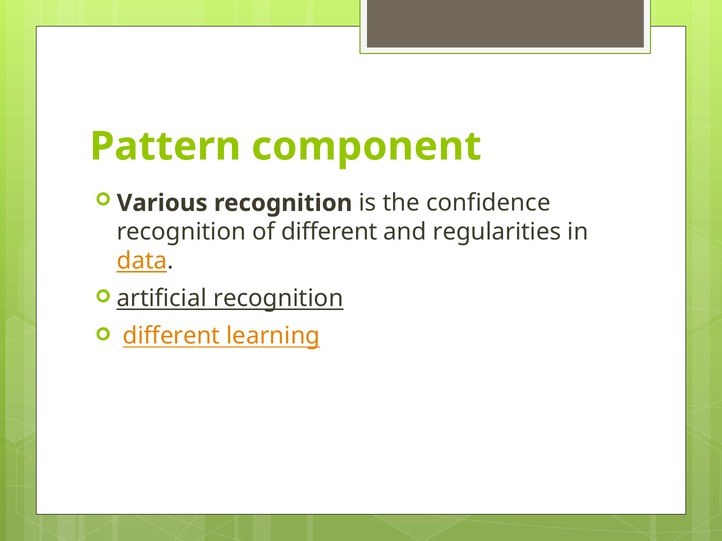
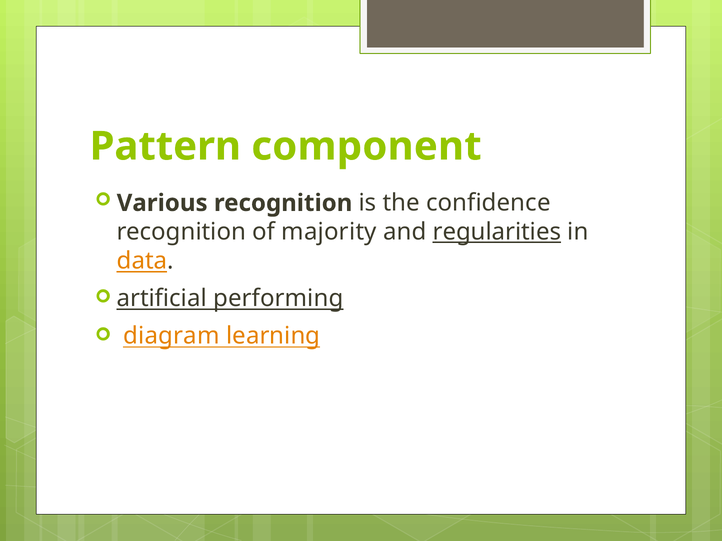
of different: different -> majority
regularities underline: none -> present
artificial recognition: recognition -> performing
different at (172, 336): different -> diagram
